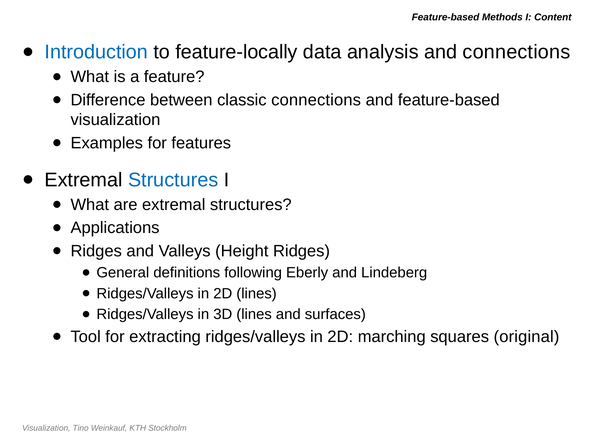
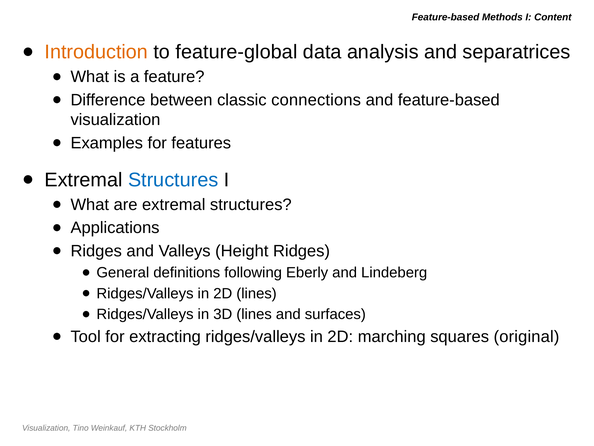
Introduction colour: blue -> orange
feature-locally: feature-locally -> feature-global
and connections: connections -> separatrices
